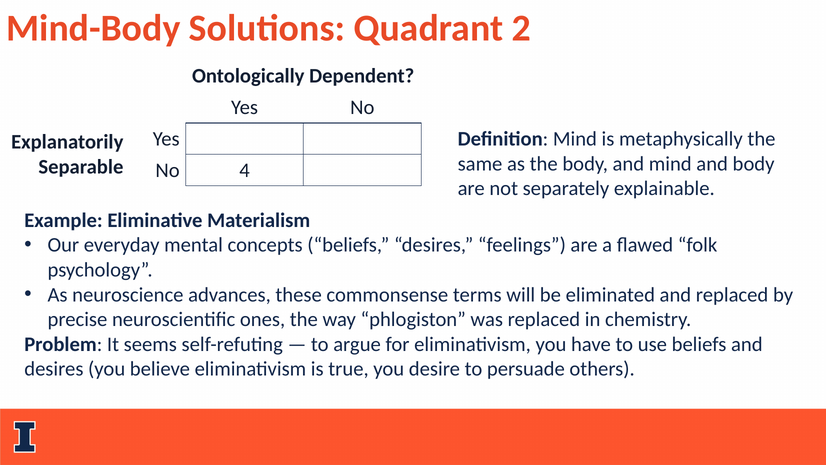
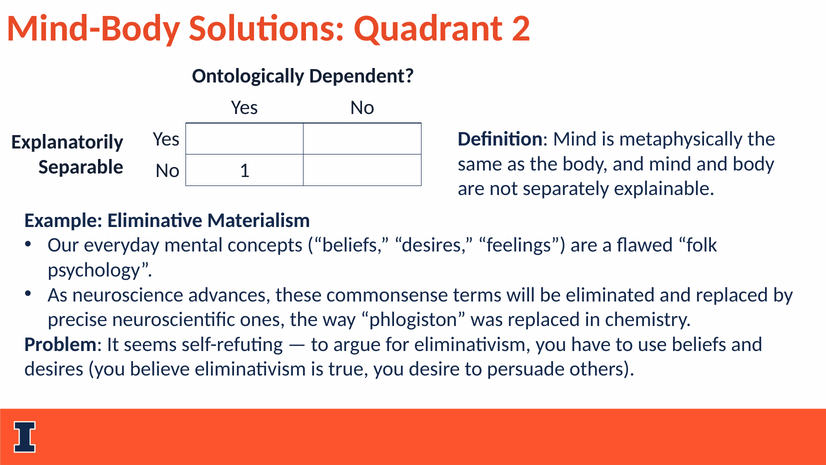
4: 4 -> 1
